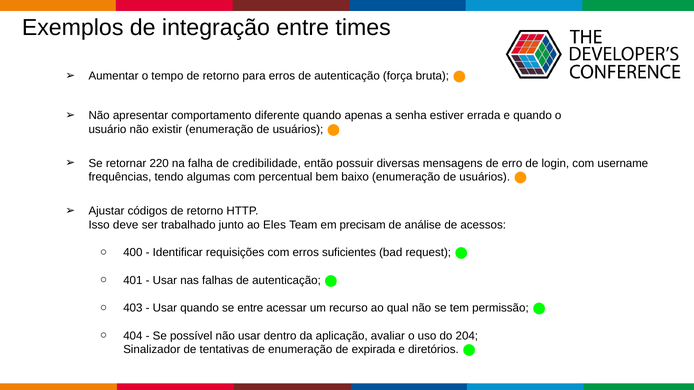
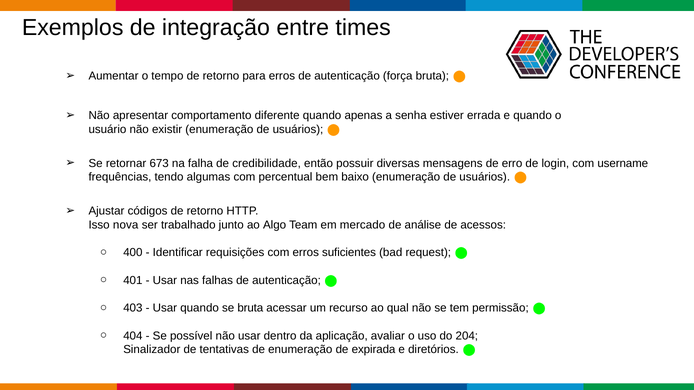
220: 220 -> 673
deve: deve -> nova
Eles: Eles -> Algo
precisam: precisam -> mercado
se entre: entre -> bruta
